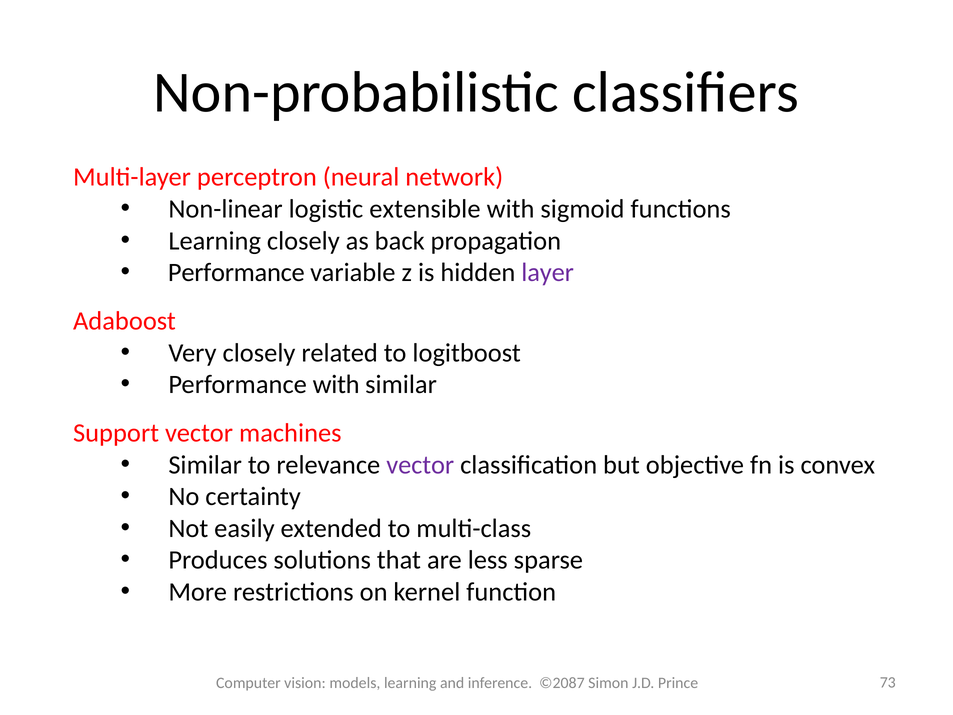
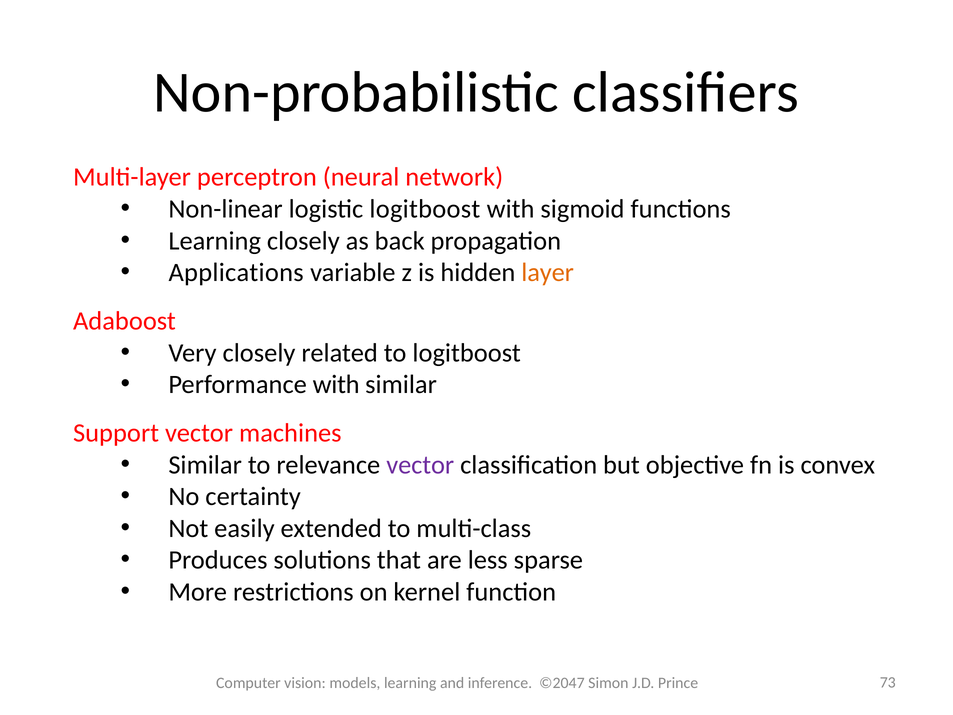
logistic extensible: extensible -> logitboost
Performance at (236, 273): Performance -> Applications
layer colour: purple -> orange
©2087: ©2087 -> ©2047
